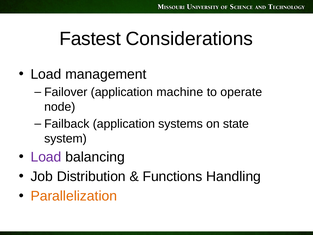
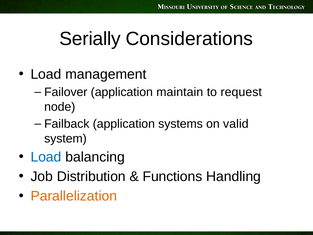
Fastest: Fastest -> Serially
machine: machine -> maintain
operate: operate -> request
state: state -> valid
Load at (46, 157) colour: purple -> blue
